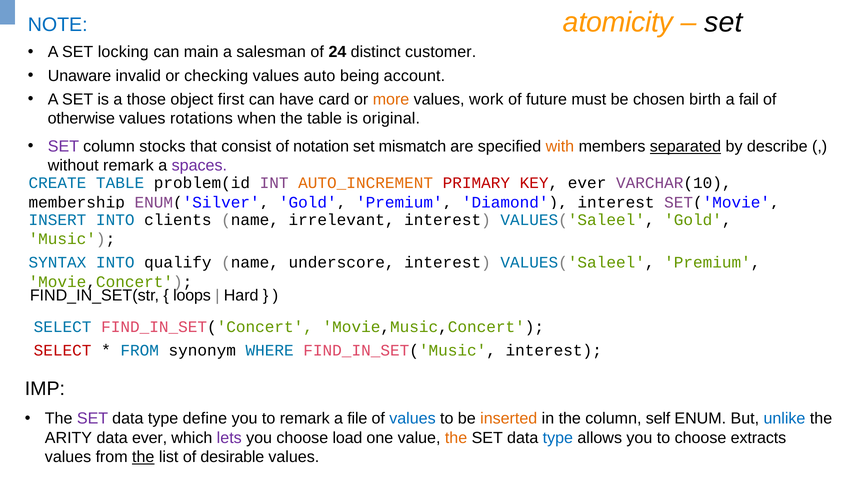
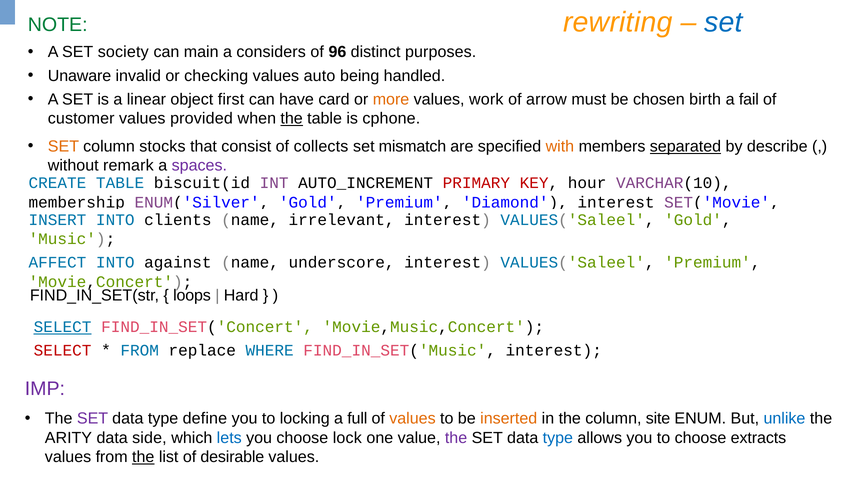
atomicity: atomicity -> rewriting
set at (724, 22) colour: black -> blue
NOTE colour: blue -> green
locking: locking -> society
salesman: salesman -> considers
24: 24 -> 96
customer: customer -> purposes
account: account -> handled
those: those -> linear
future: future -> arrow
otherwise: otherwise -> customer
rotations: rotations -> provided
the at (292, 118) underline: none -> present
original: original -> cphone
SET at (63, 146) colour: purple -> orange
notation: notation -> collects
problem(id: problem(id -> biscuit(id
AUTO_INCREMENT colour: orange -> black
KEY ever: ever -> hour
SYNTAX: SYNTAX -> AFFECT
qualify: qualify -> against
SELECT at (63, 327) underline: none -> present
synonym: synonym -> replace
IMP colour: black -> purple
to remark: remark -> locking
file: file -> full
values at (412, 418) colour: blue -> orange
self: self -> site
data ever: ever -> side
lets colour: purple -> blue
load: load -> lock
the at (456, 437) colour: orange -> purple
